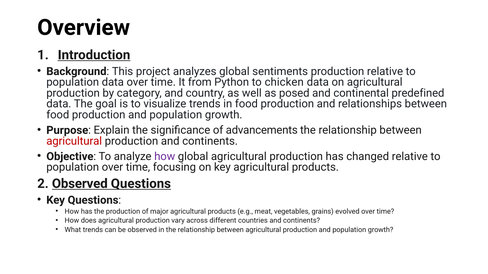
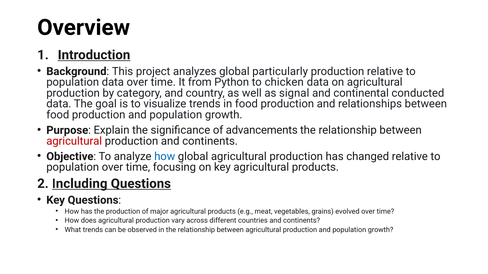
sentiments: sentiments -> particularly
posed: posed -> signal
predefined: predefined -> conducted
how at (165, 157) colour: purple -> blue
2 Observed: Observed -> Including
